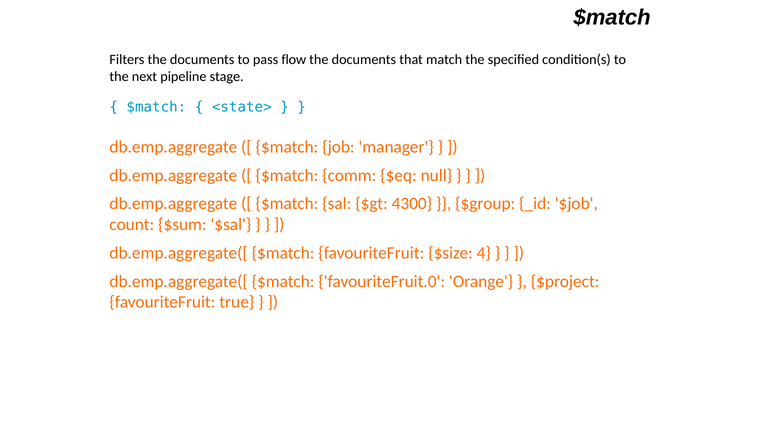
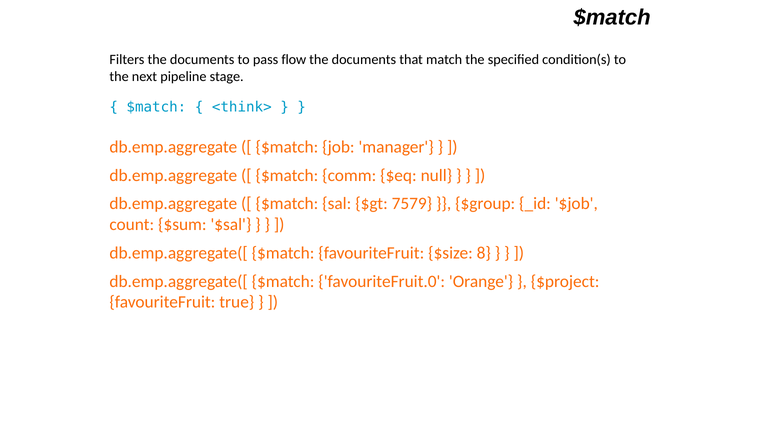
<state>: <state> -> <think>
4300: 4300 -> 7579
4: 4 -> 8
